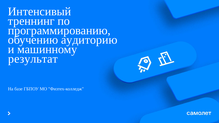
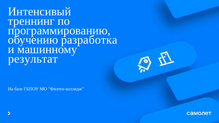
аудиторию: аудиторию -> разработка
